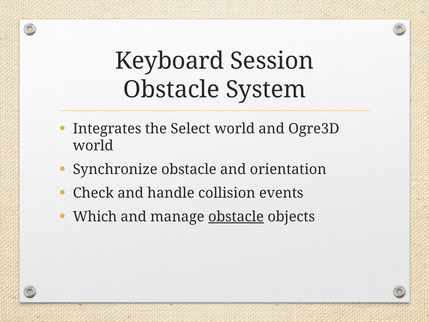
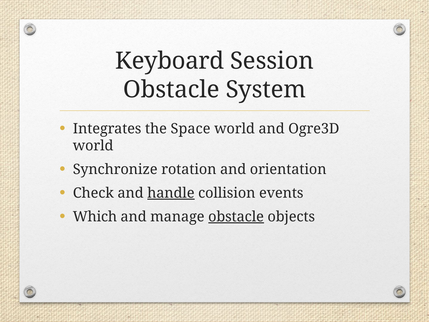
Select: Select -> Space
Synchronize obstacle: obstacle -> rotation
handle underline: none -> present
